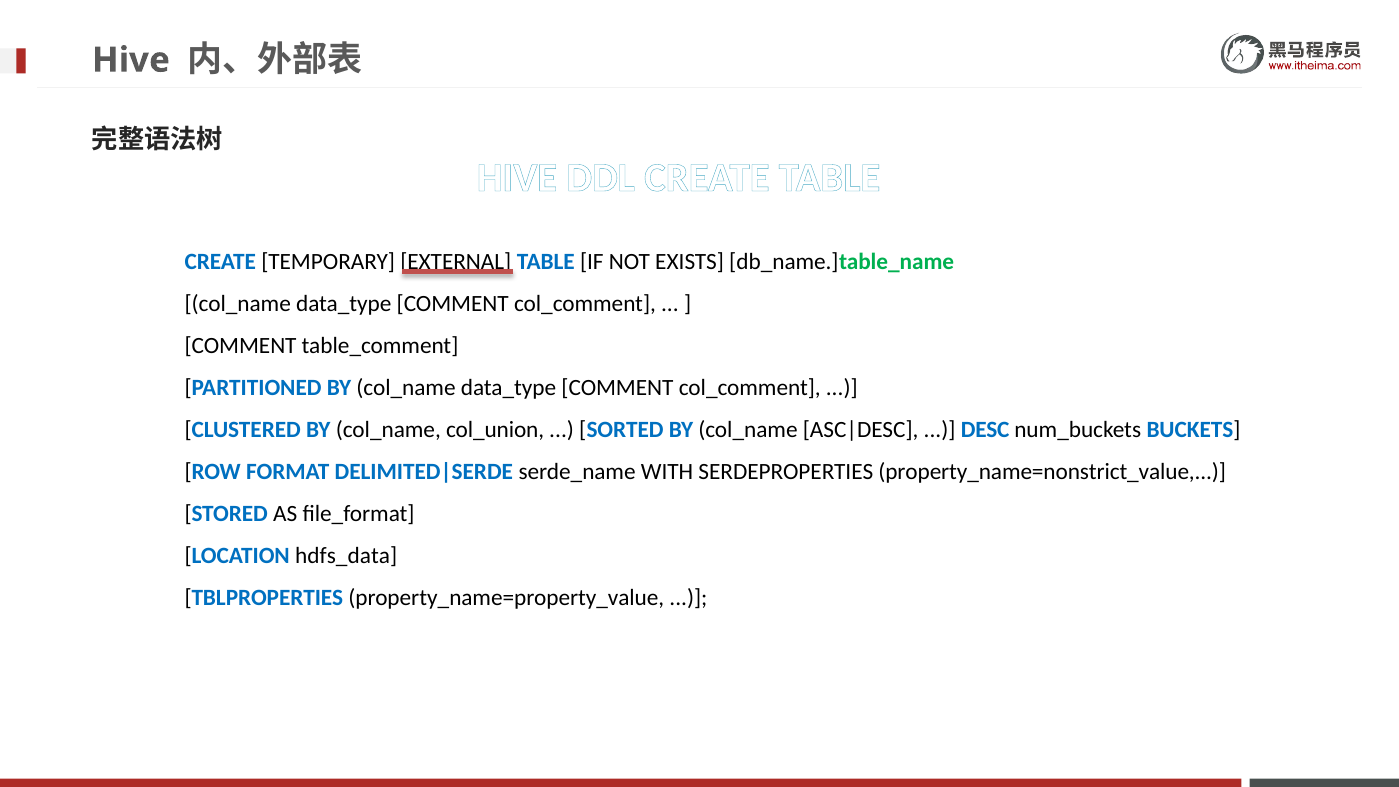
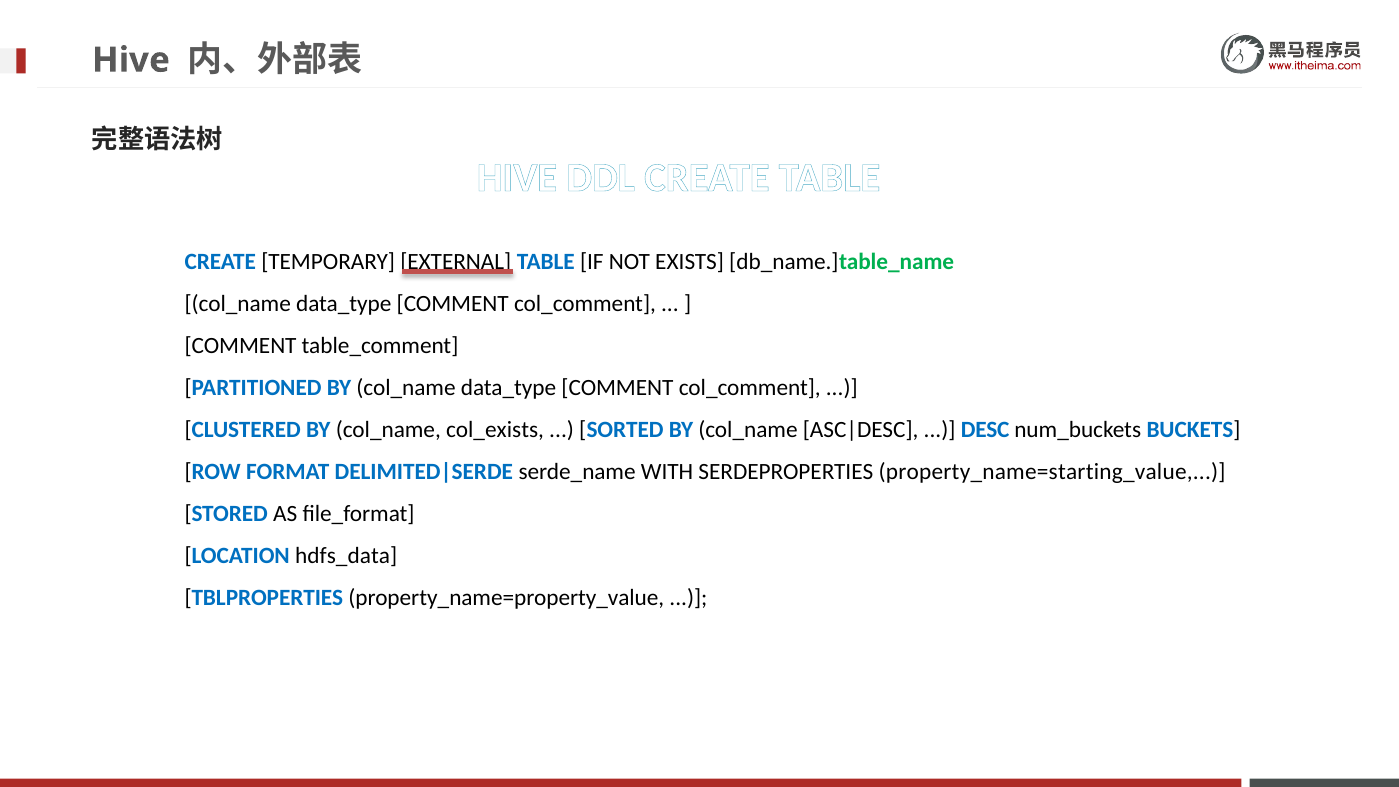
col_union: col_union -> col_exists
property_name=nonstrict_value: property_name=nonstrict_value -> property_name=starting_value
